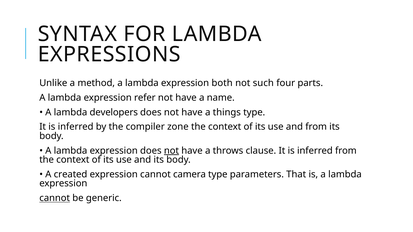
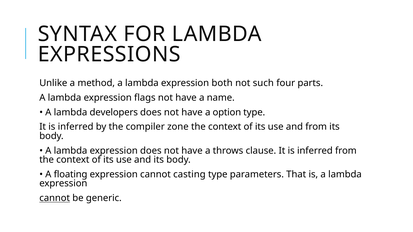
refer: refer -> flags
things: things -> option
not at (171, 151) underline: present -> none
created: created -> floating
camera: camera -> casting
